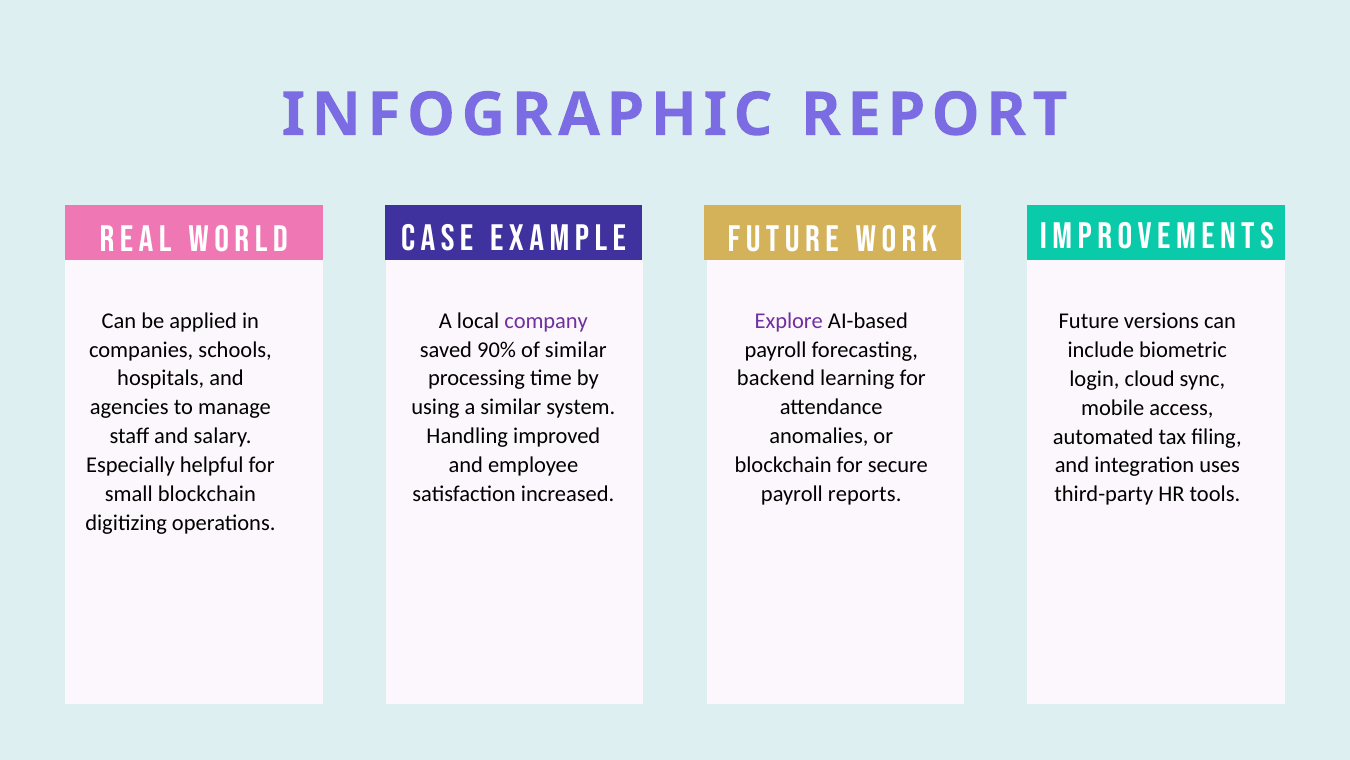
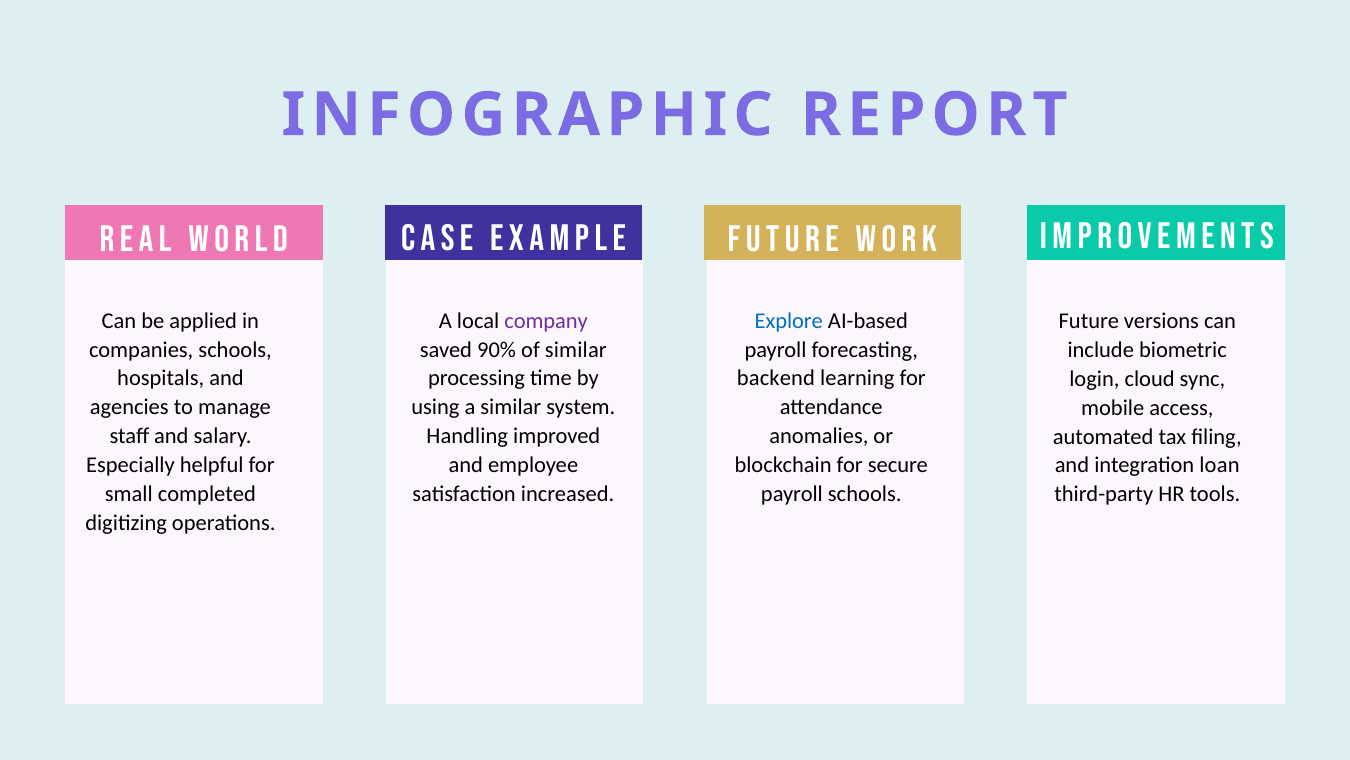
Explore colour: purple -> blue
uses: uses -> loan
small blockchain: blockchain -> completed
payroll reports: reports -> schools
